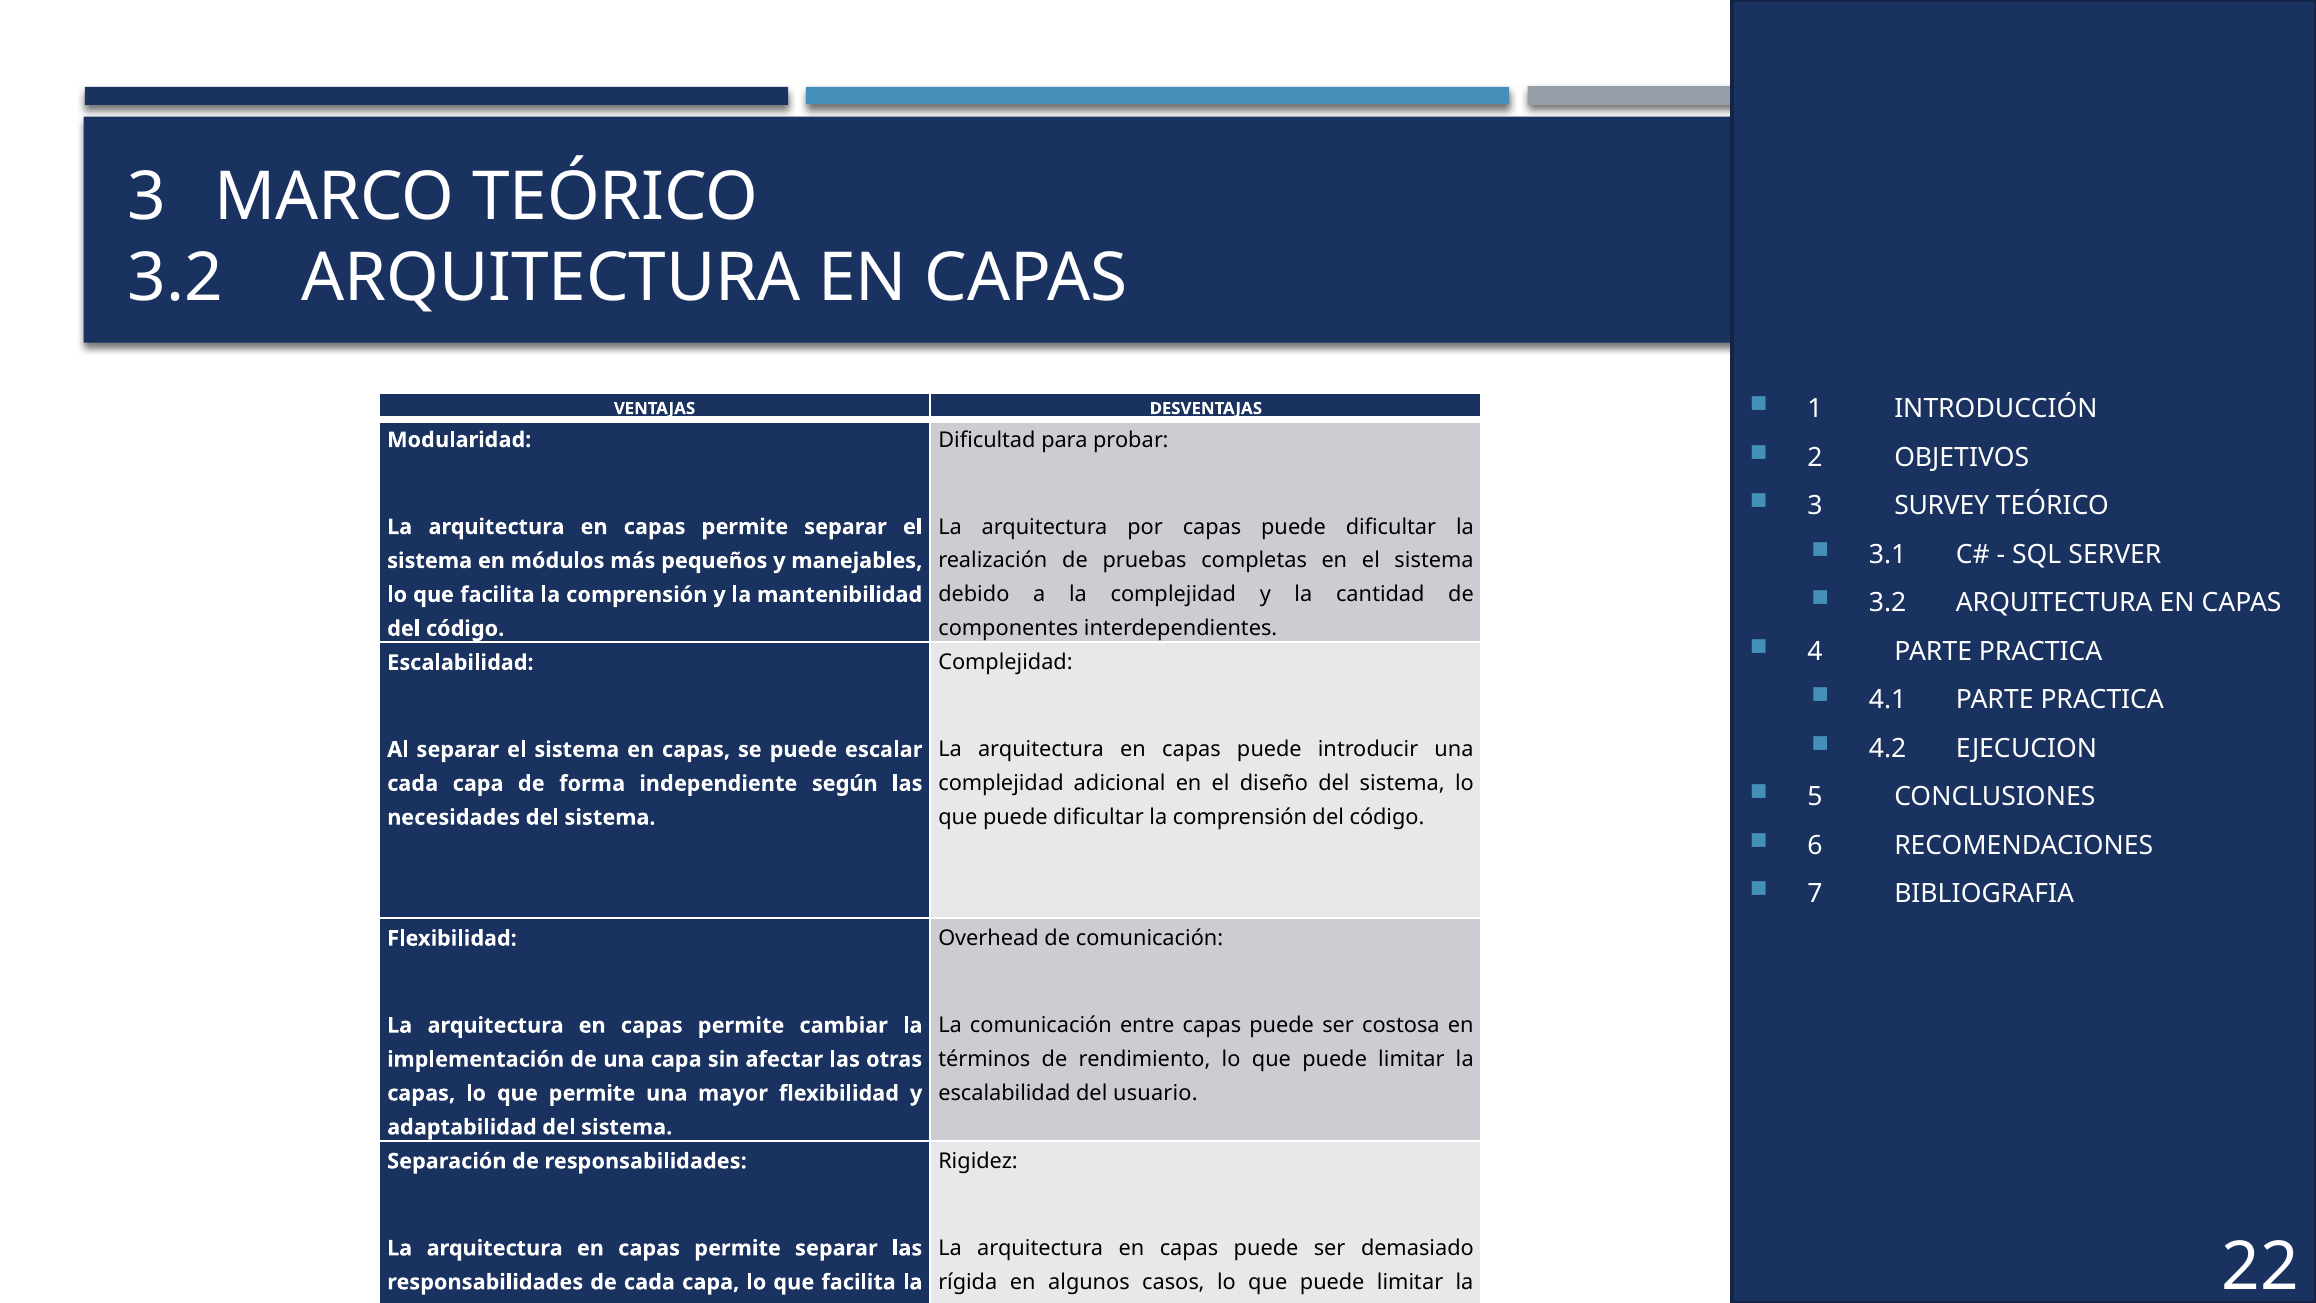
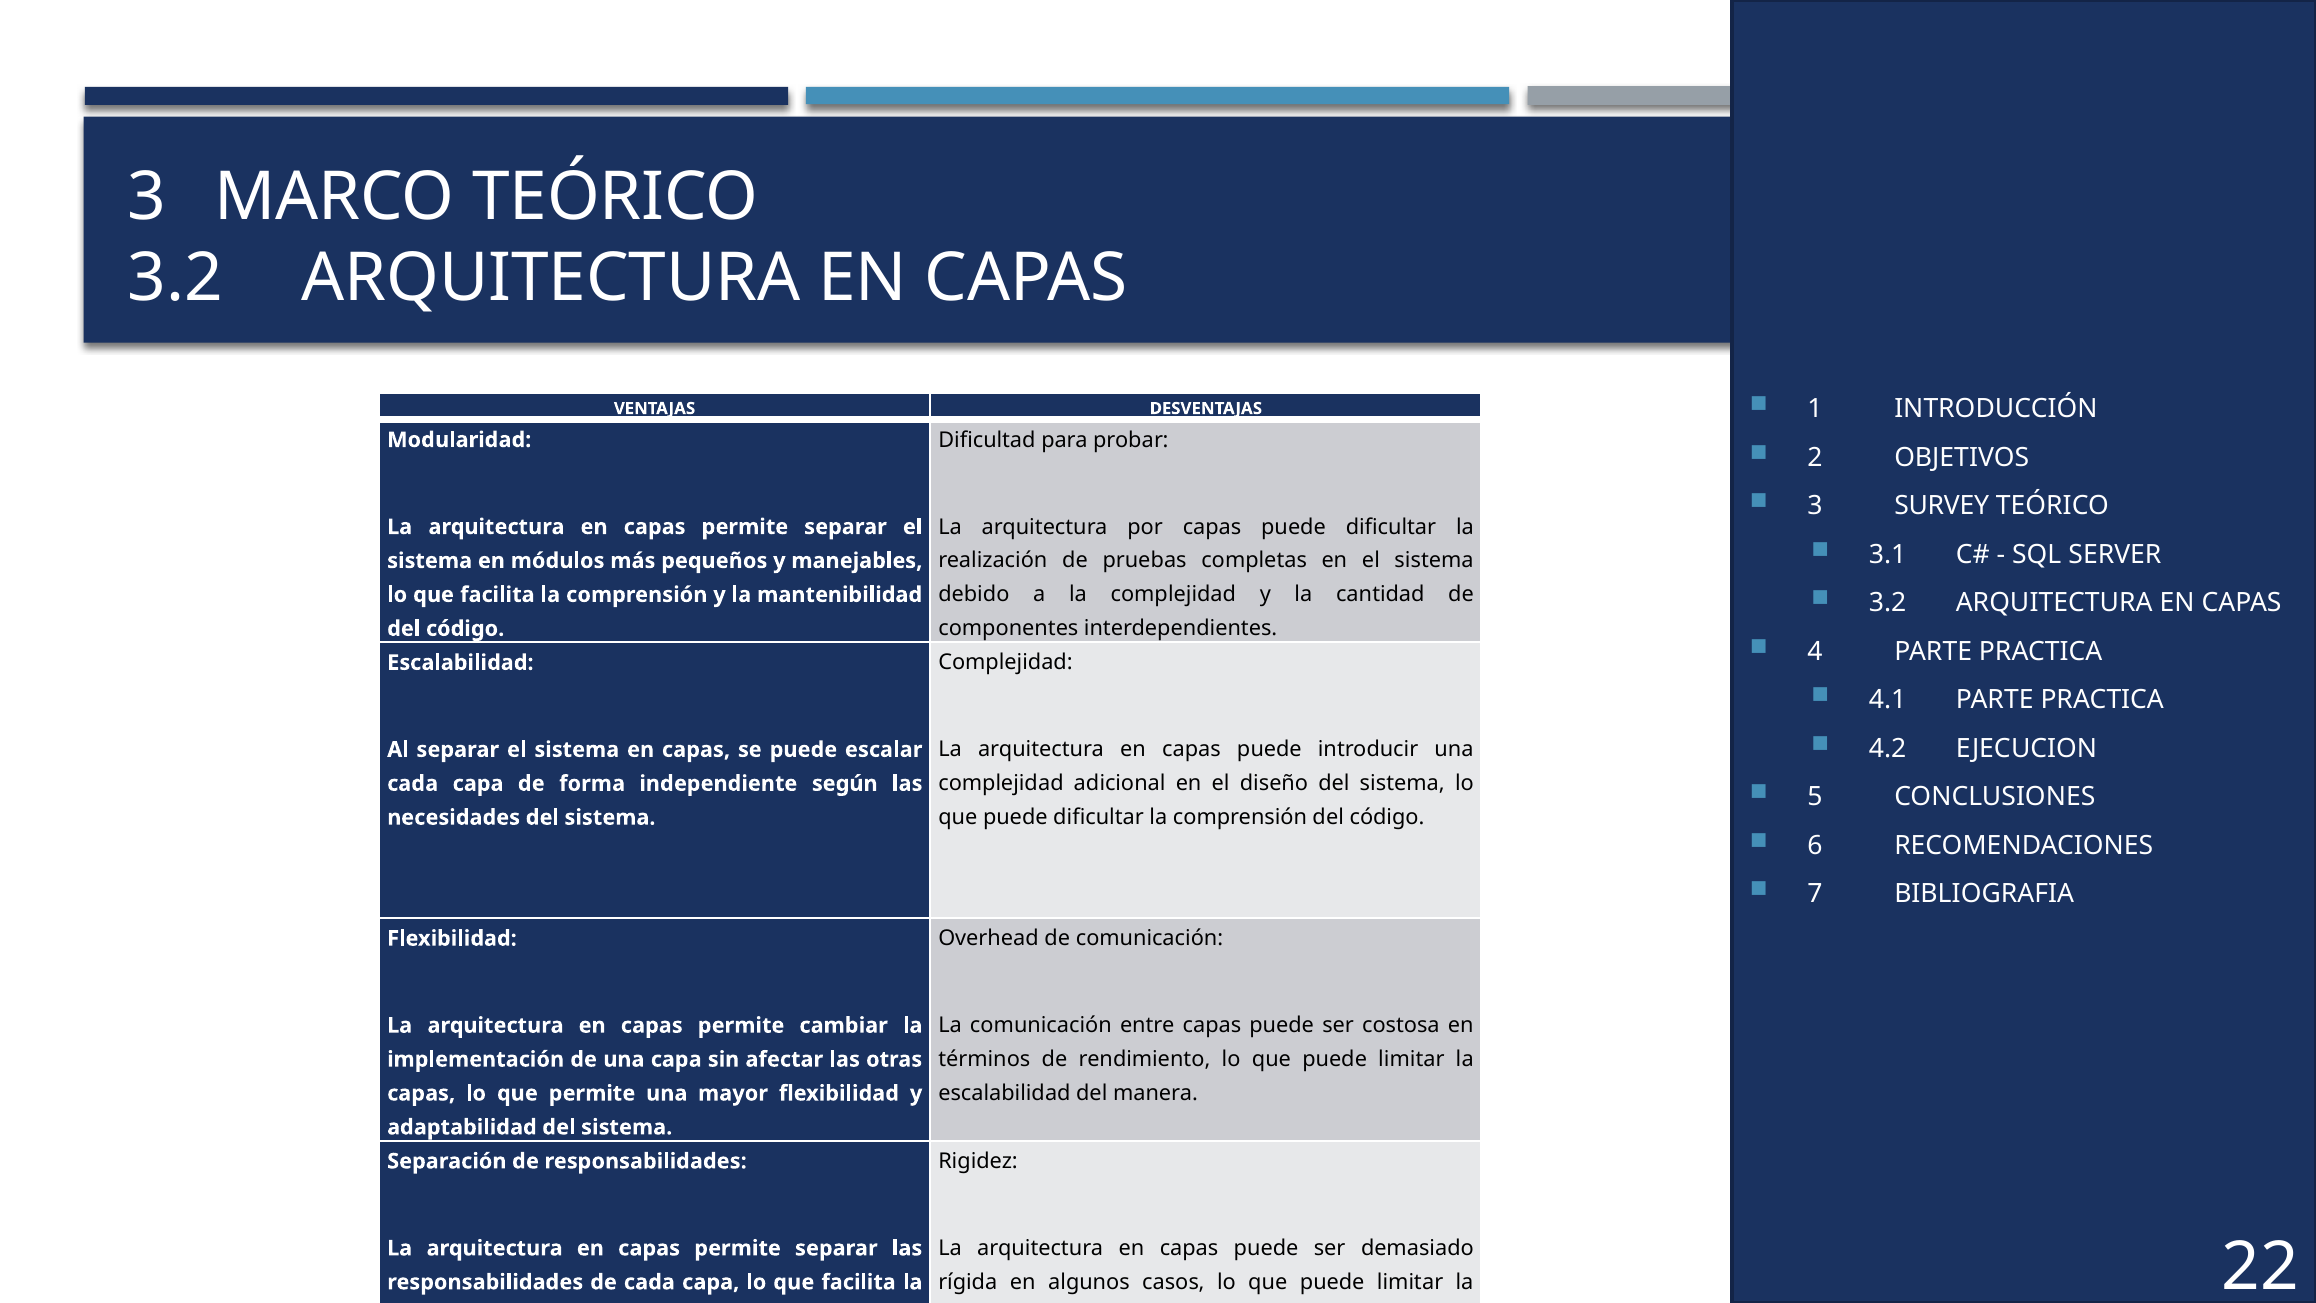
usuario: usuario -> manera
